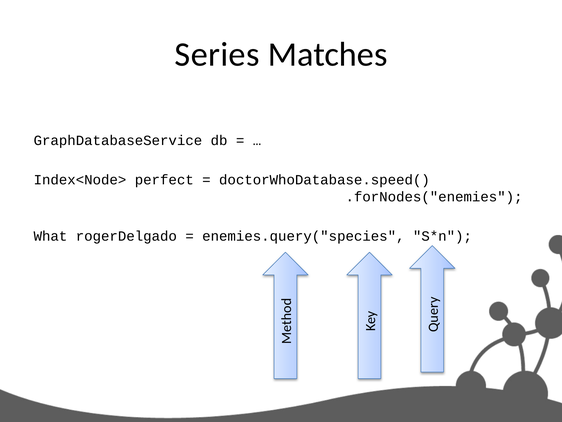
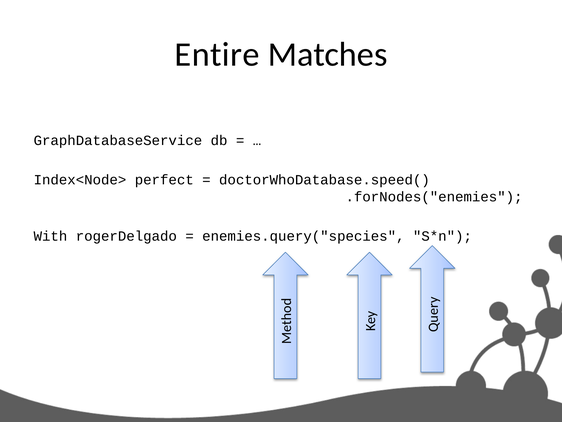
Series: Series -> Entire
What: What -> With
